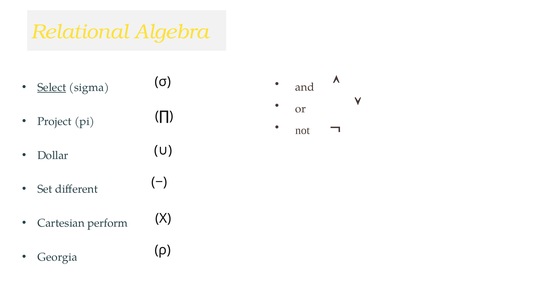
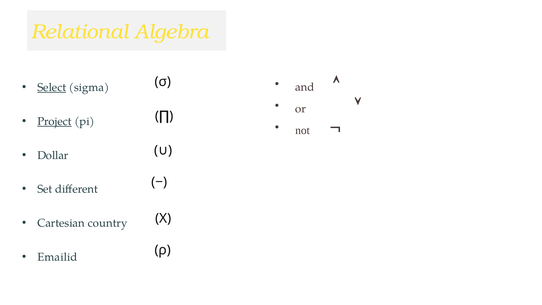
Project underline: none -> present
perform: perform -> country
Georgia: Georgia -> Emailid
